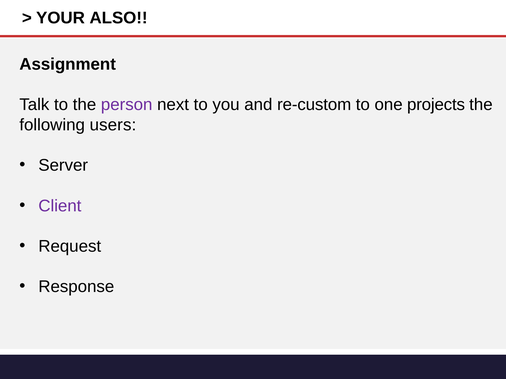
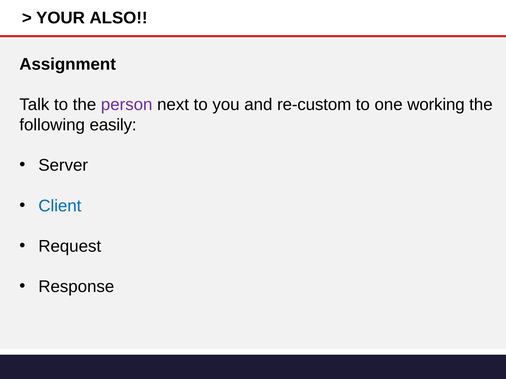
projects: projects -> working
users: users -> easily
Client colour: purple -> blue
